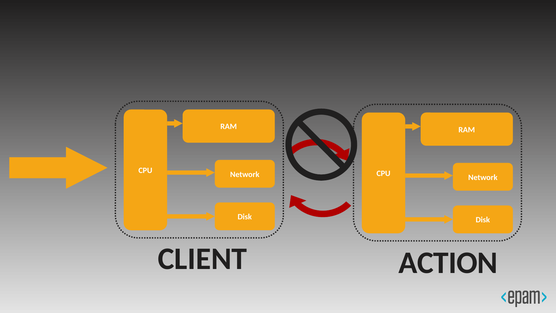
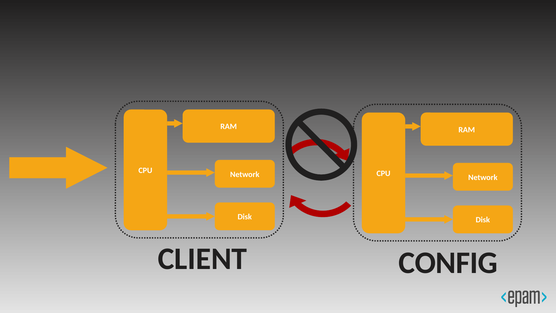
ACTION: ACTION -> CONFIG
